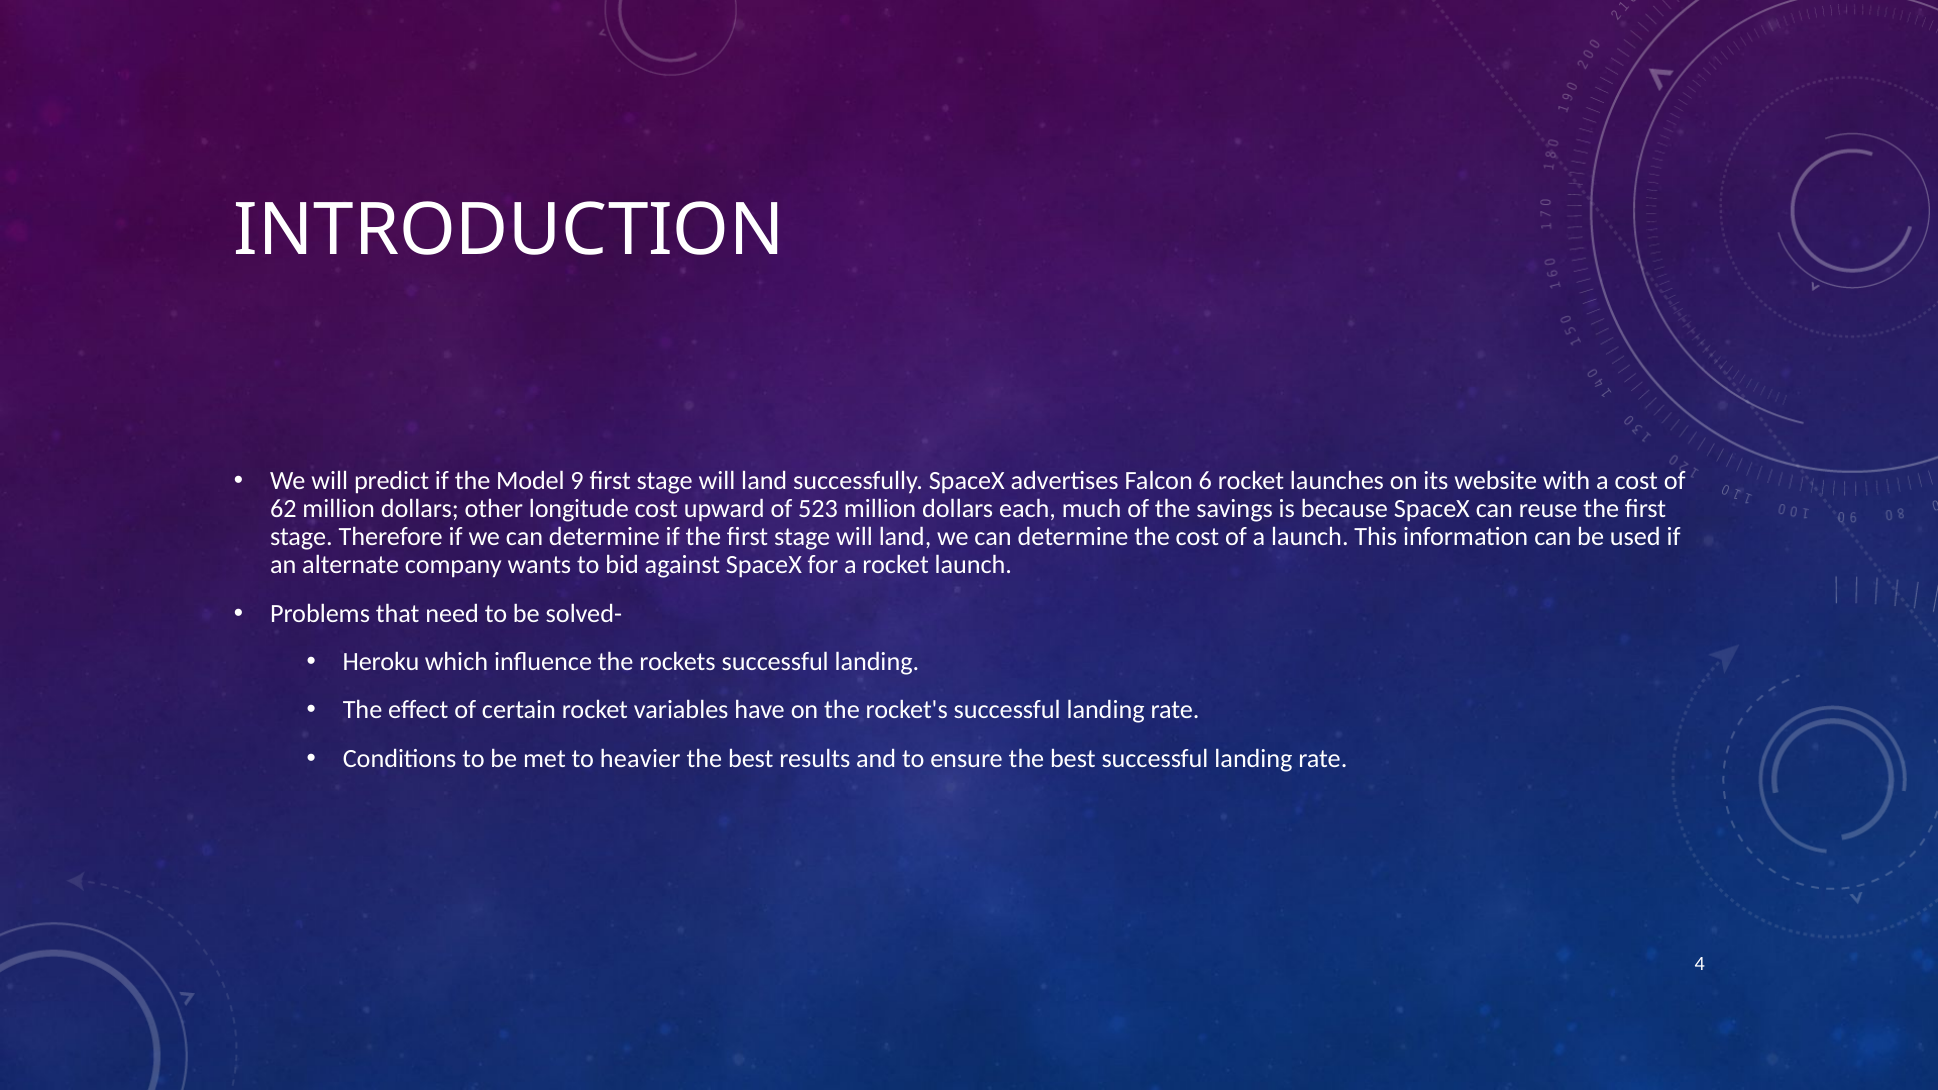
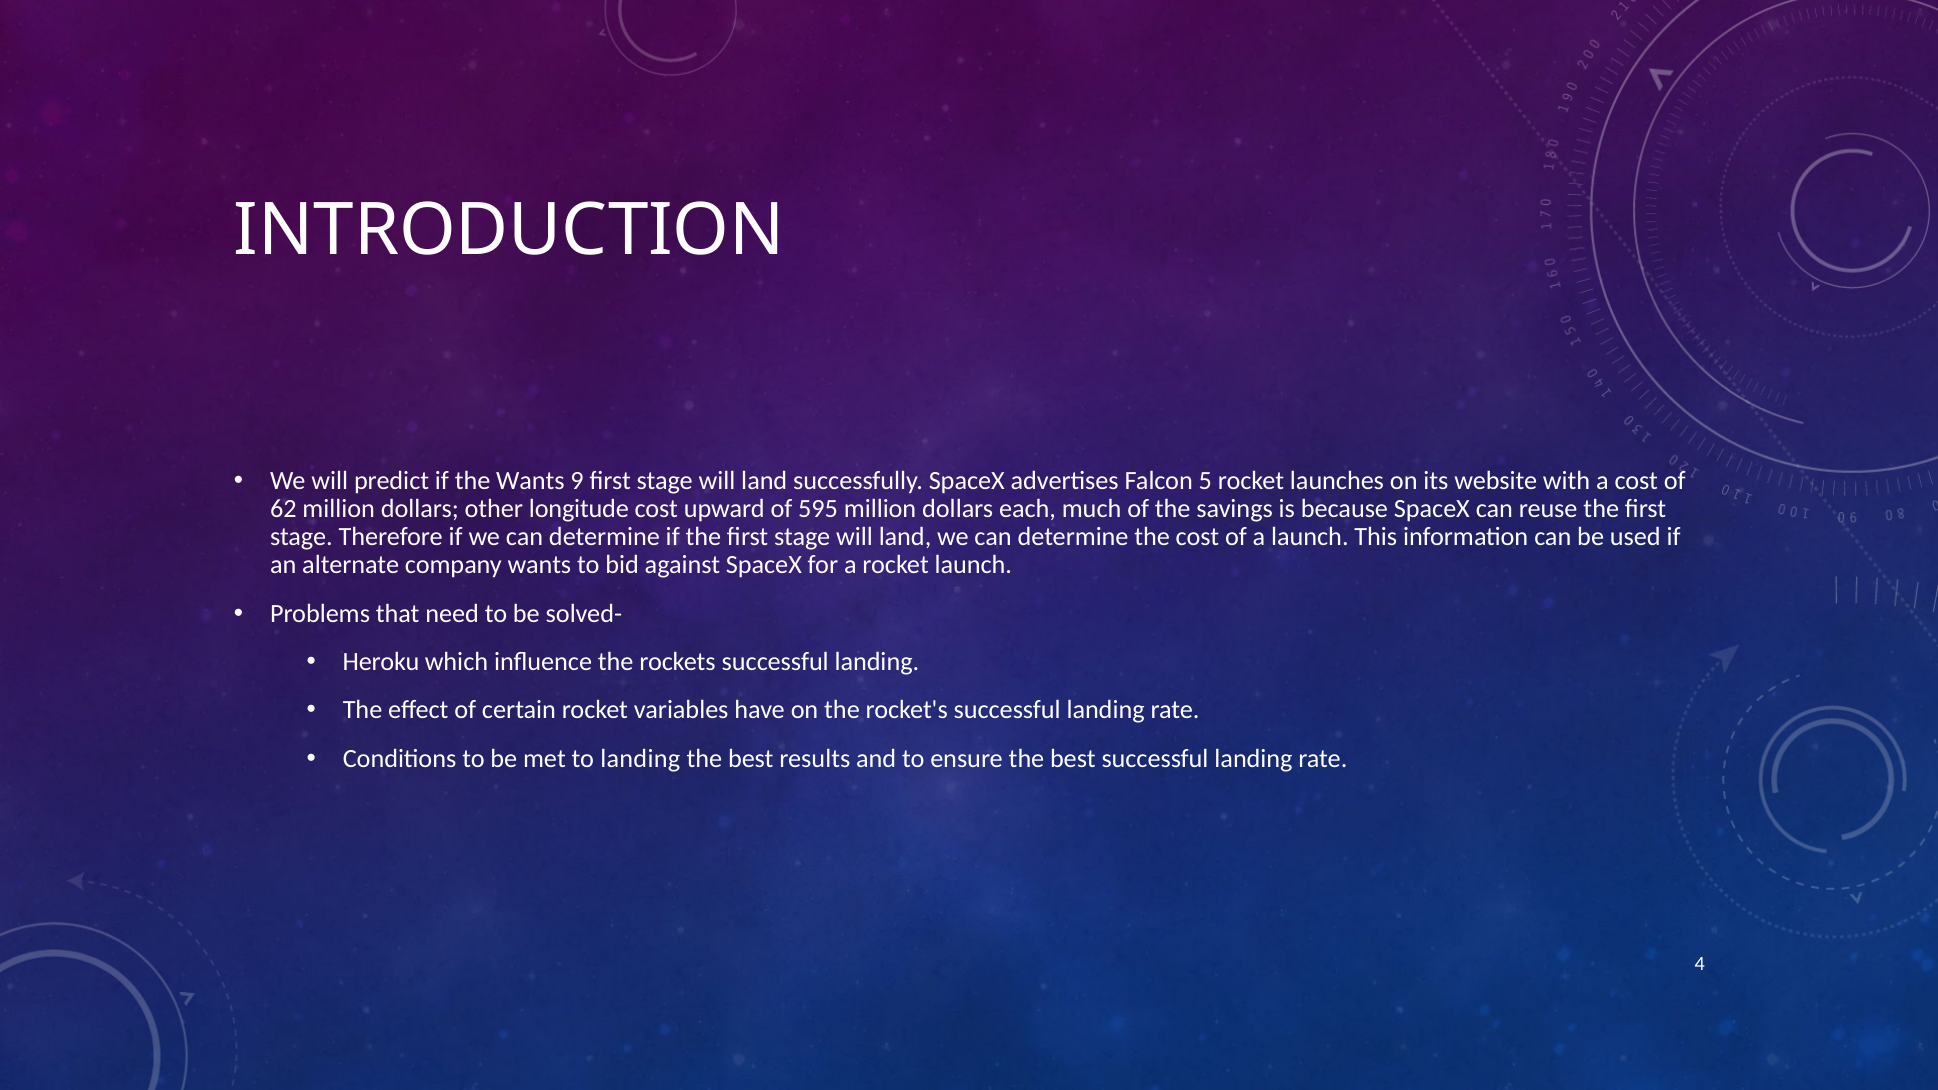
the Model: Model -> Wants
6: 6 -> 5
523: 523 -> 595
to heavier: heavier -> landing
